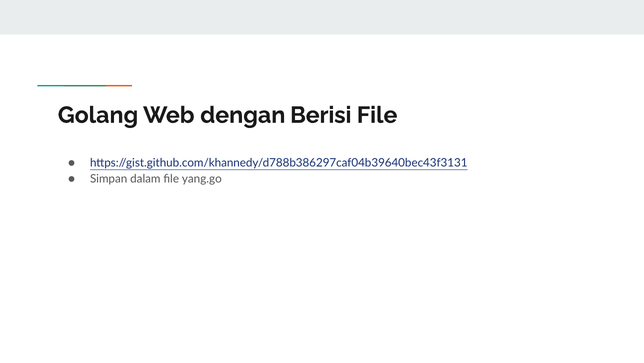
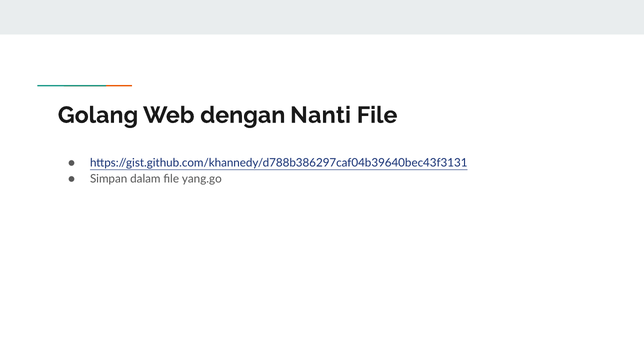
Berisi: Berisi -> Nanti
